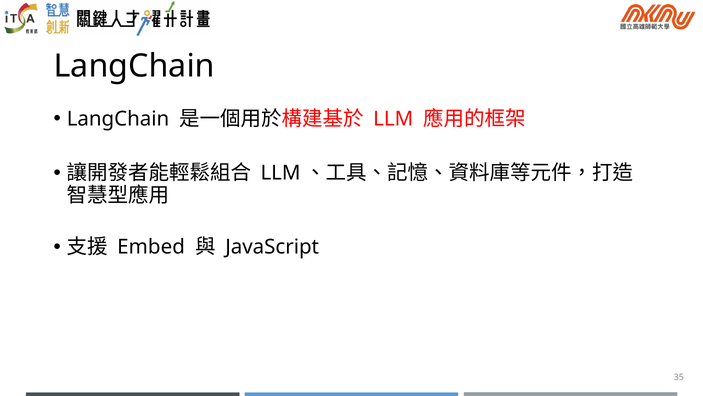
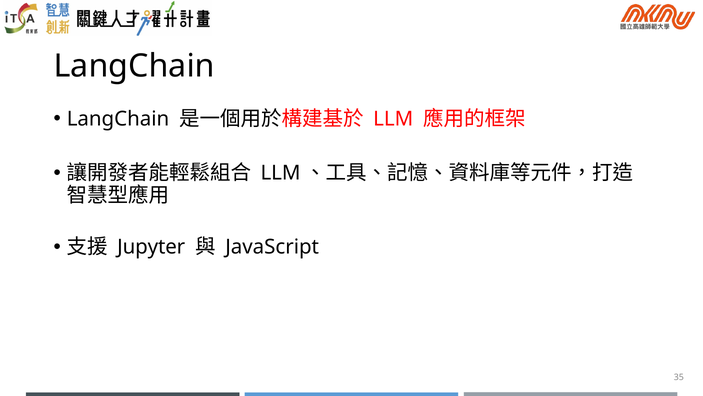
Embed: Embed -> Jupyter
